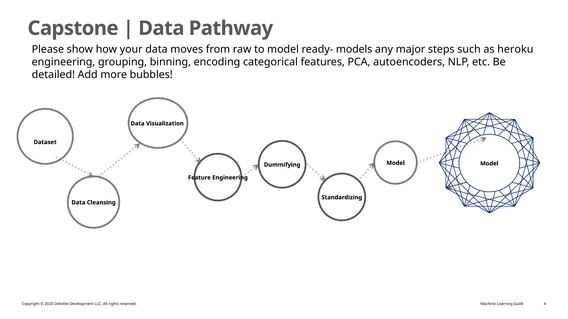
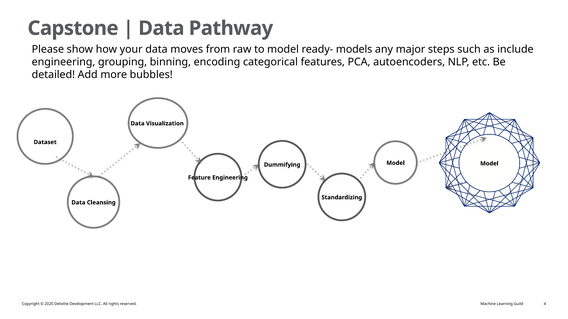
heroku: heroku -> include
